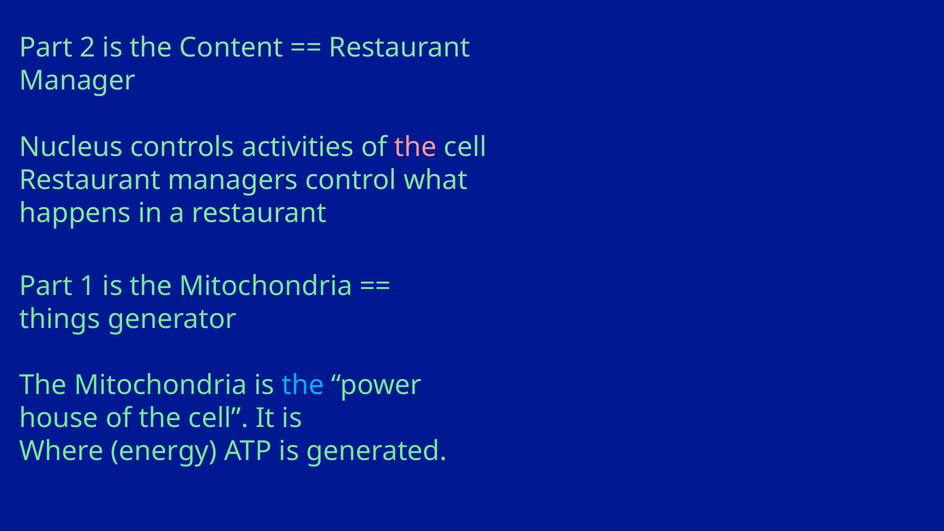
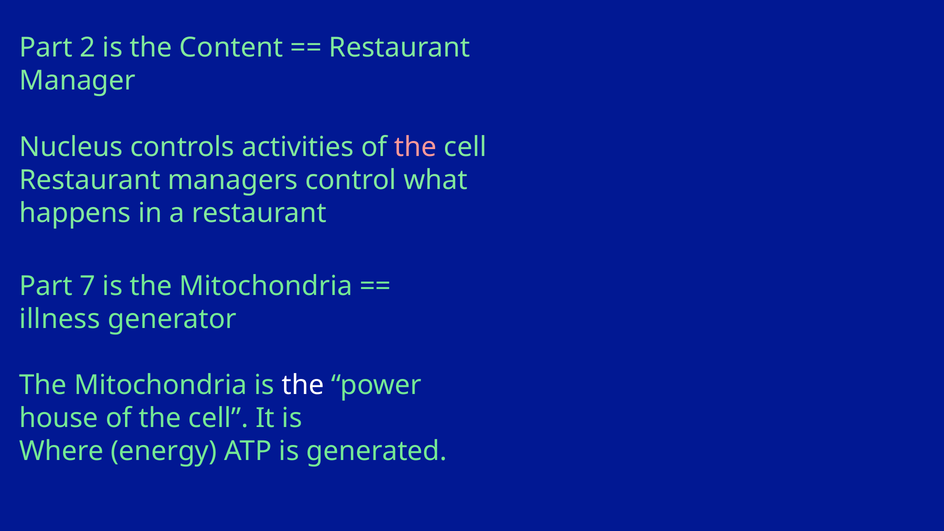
1: 1 -> 7
things: things -> illness
the at (303, 385) colour: light blue -> white
